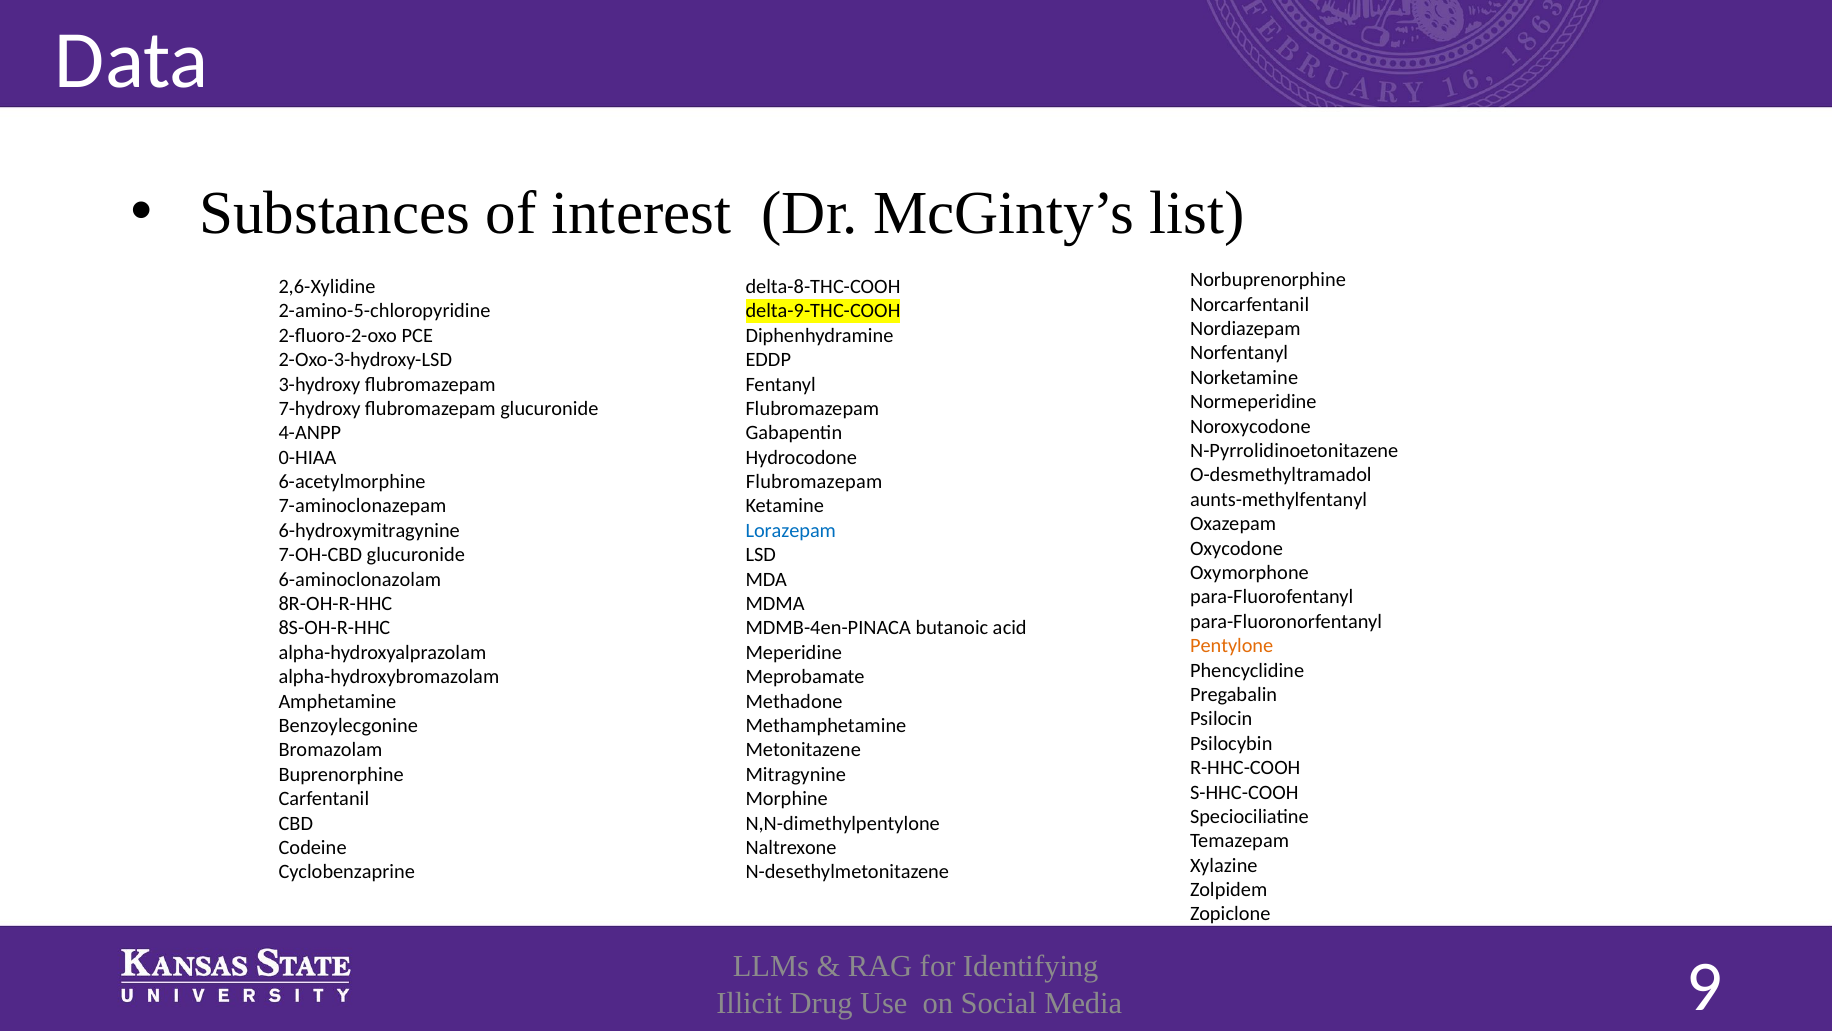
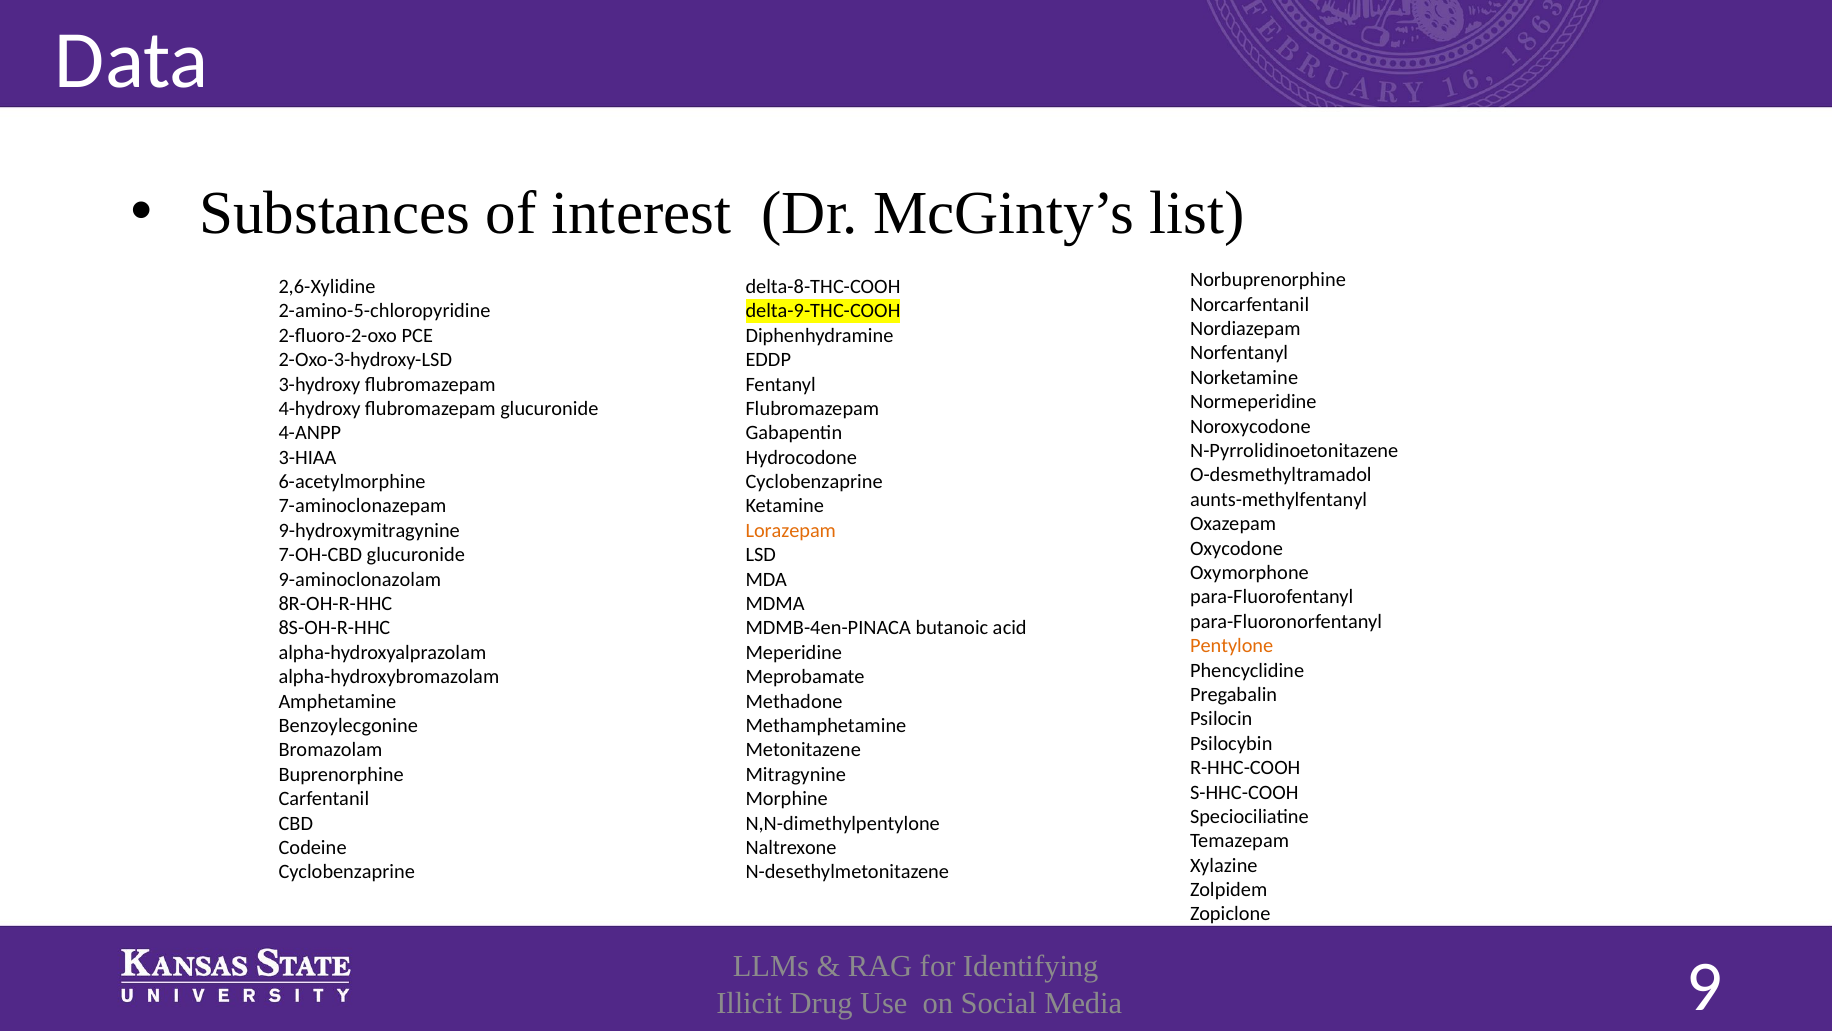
7-hydroxy: 7-hydroxy -> 4-hydroxy
0-HIAA: 0-HIAA -> 3-HIAA
Flubromazepam at (814, 482): Flubromazepam -> Cyclobenzaprine
6-hydroxymitragynine: 6-hydroxymitragynine -> 9-hydroxymitragynine
Lorazepam colour: blue -> orange
6-aminoclonazolam: 6-aminoclonazolam -> 9-aminoclonazolam
